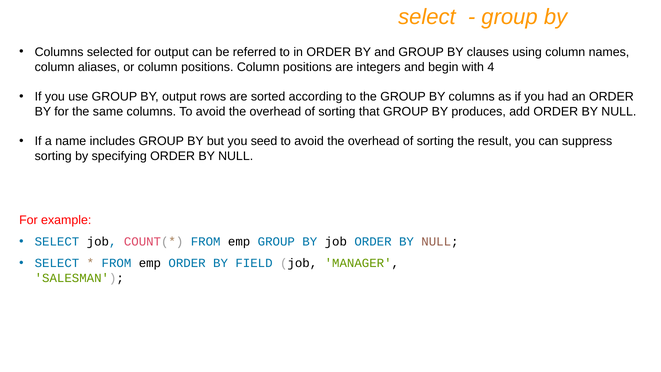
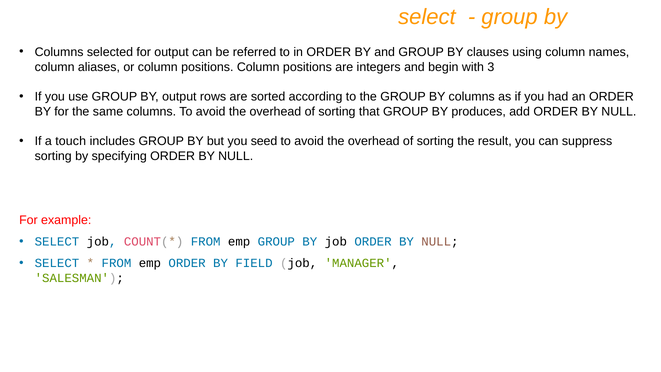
4: 4 -> 3
name: name -> touch
